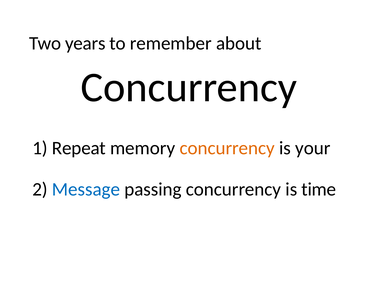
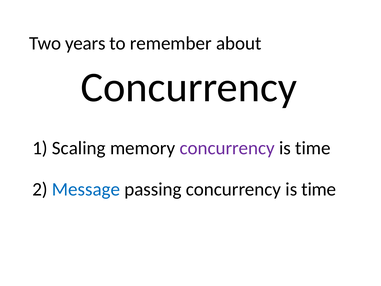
Repeat: Repeat -> Scaling
concurrency at (227, 148) colour: orange -> purple
your at (313, 148): your -> time
